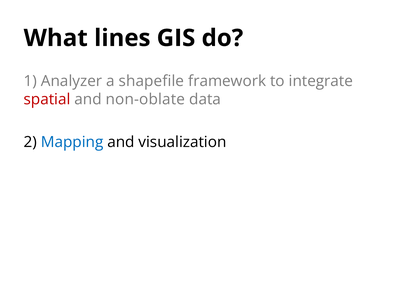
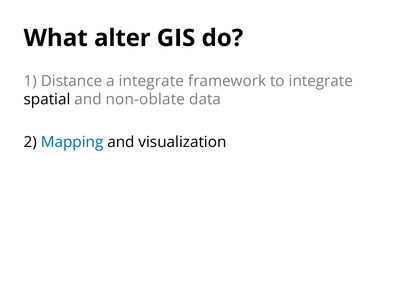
lines: lines -> alter
Analyzer: Analyzer -> Distance
a shapefile: shapefile -> integrate
spatial colour: red -> black
